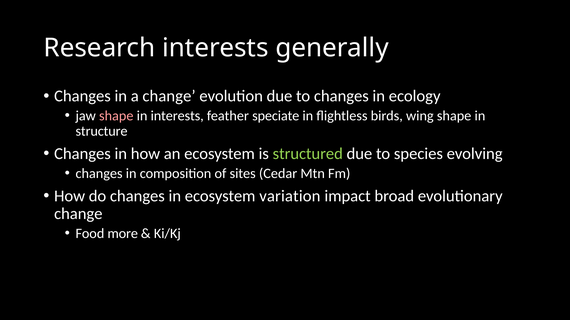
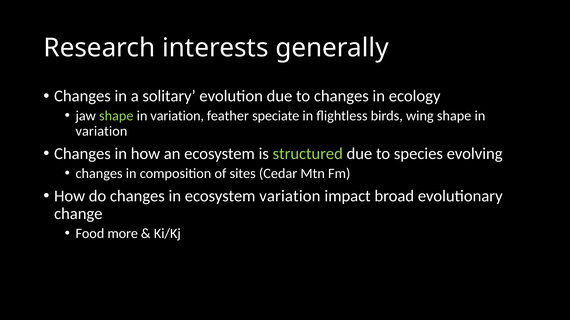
a change: change -> solitary
shape at (116, 116) colour: pink -> light green
interests at (177, 116): interests -> variation
structure at (102, 131): structure -> variation
